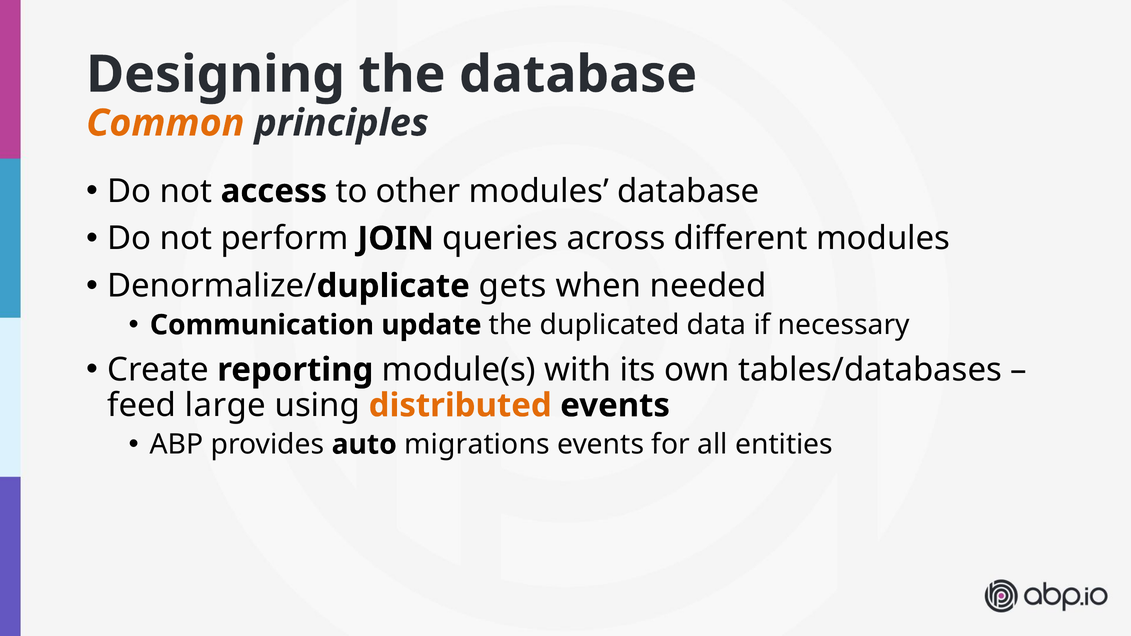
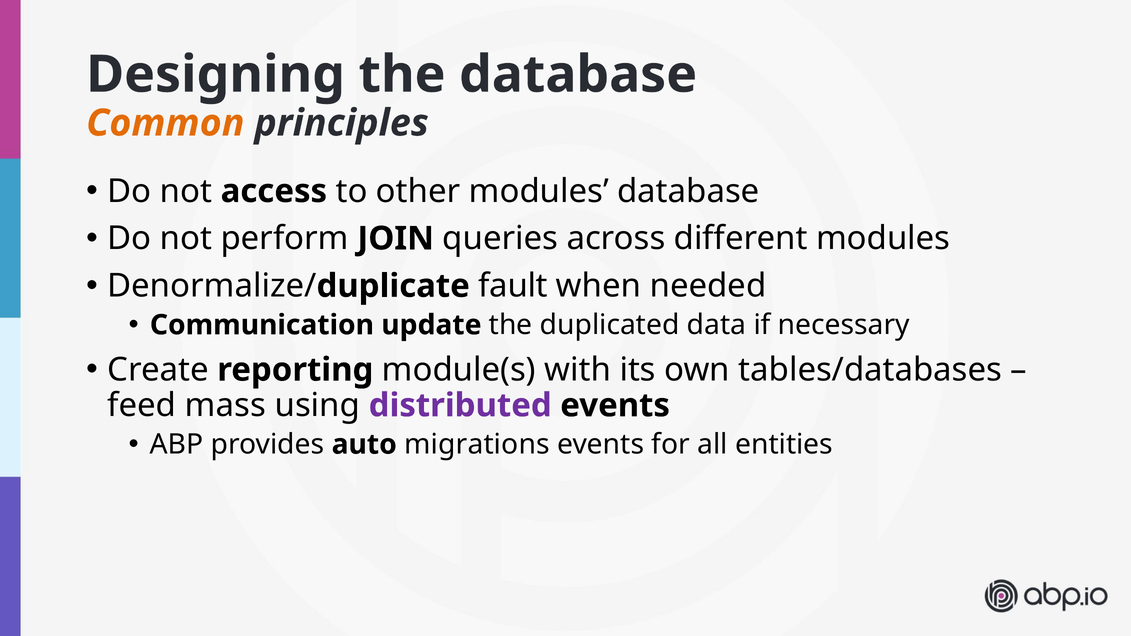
gets: gets -> fault
large: large -> mass
distributed colour: orange -> purple
